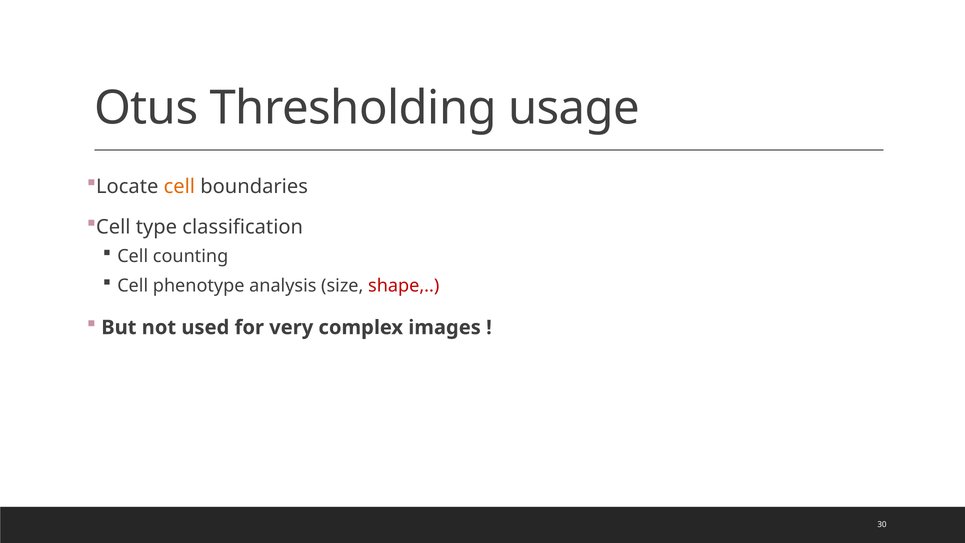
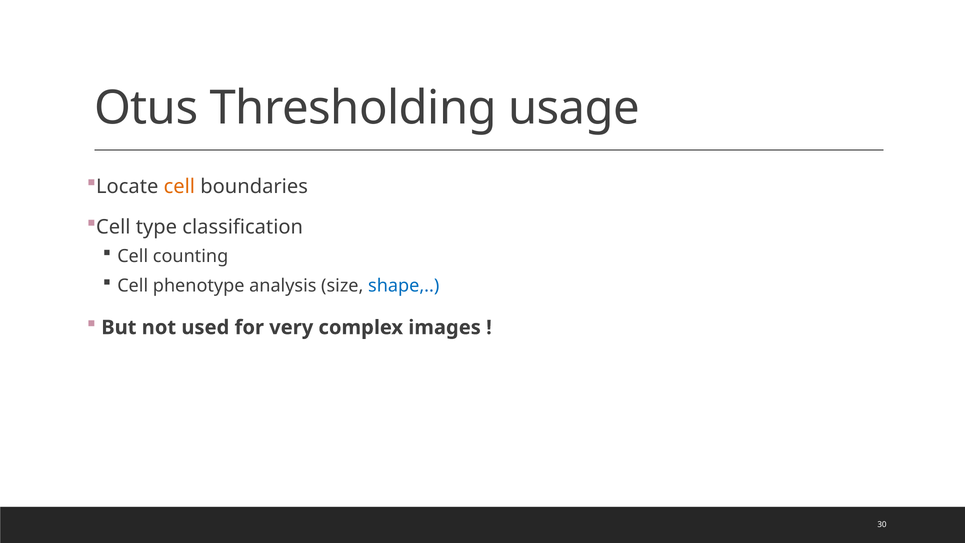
shape colour: red -> blue
